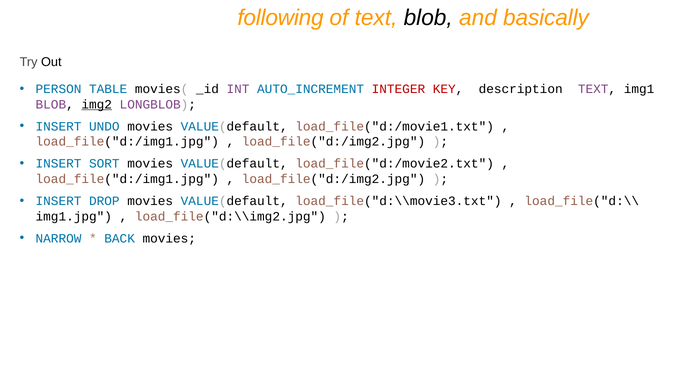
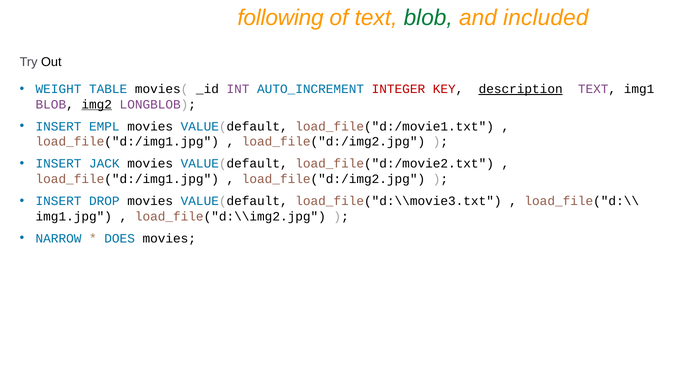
blob at (428, 18) colour: black -> green
basically: basically -> included
PERSON: PERSON -> WEIGHT
description underline: none -> present
UNDO: UNDO -> EMPL
SORT: SORT -> JACK
BACK: BACK -> DOES
